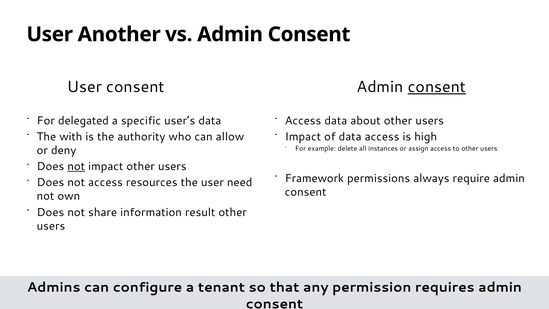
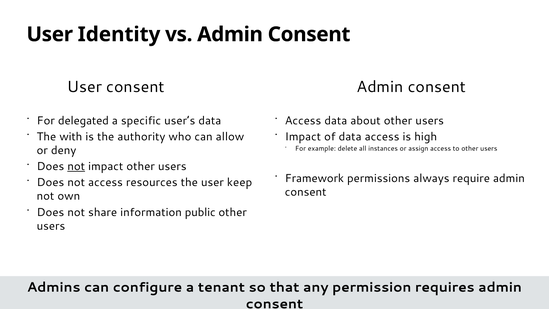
Another: Another -> Identity
consent at (437, 87) underline: present -> none
need: need -> keep
result: result -> public
